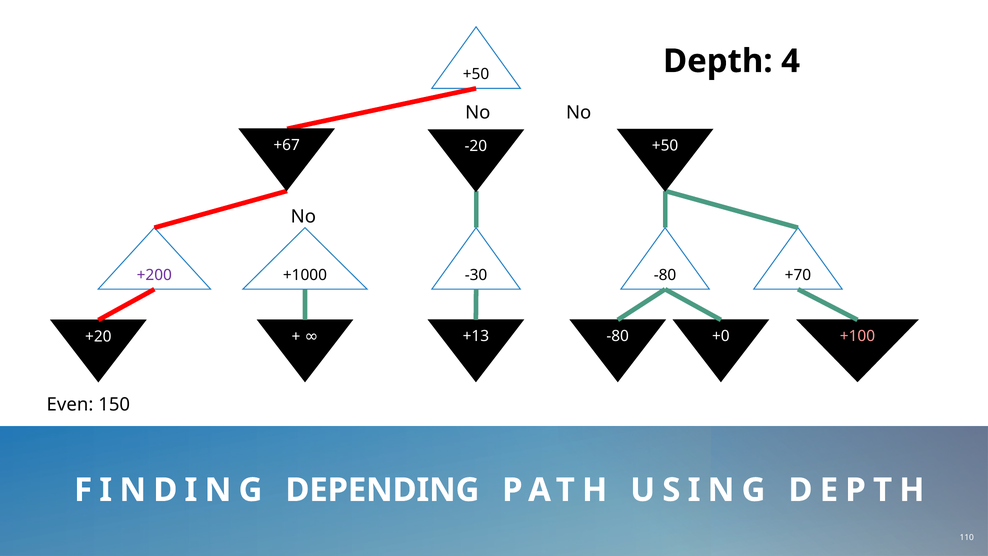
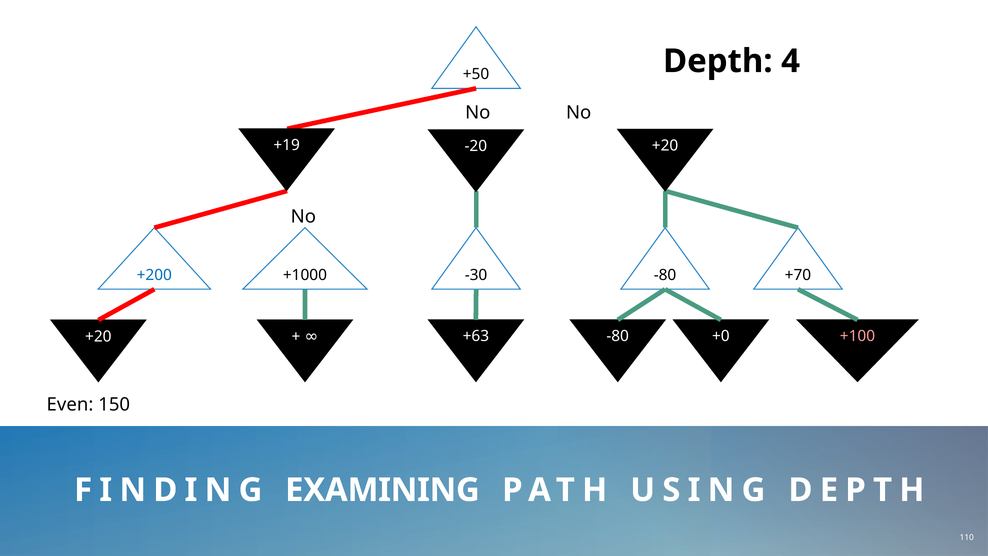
+67: +67 -> +19
+50 at (665, 146): +50 -> +20
+200 colour: purple -> blue
+13: +13 -> +63
DEPENDING: DEPENDING -> EXAMINING
